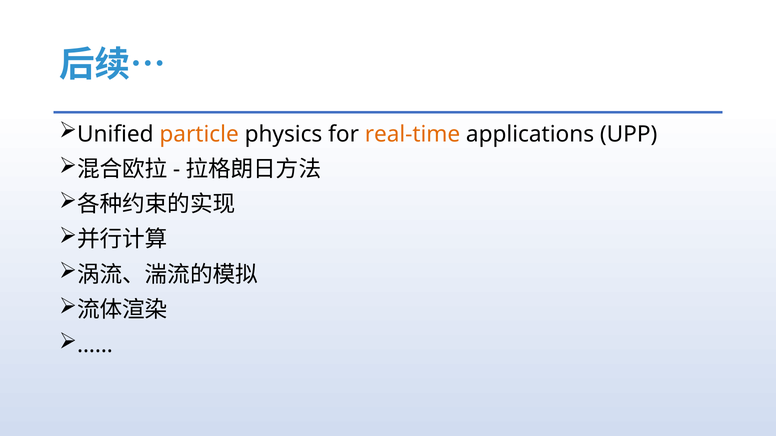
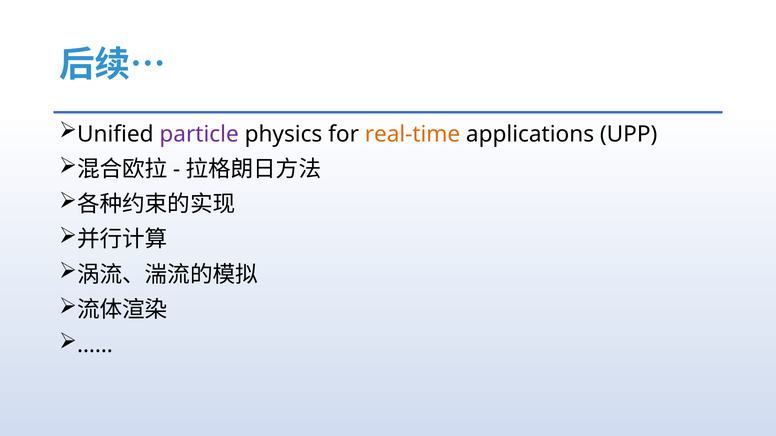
particle colour: orange -> purple
